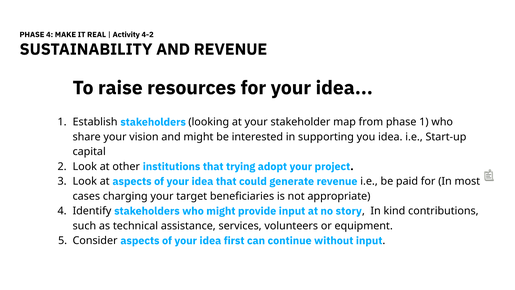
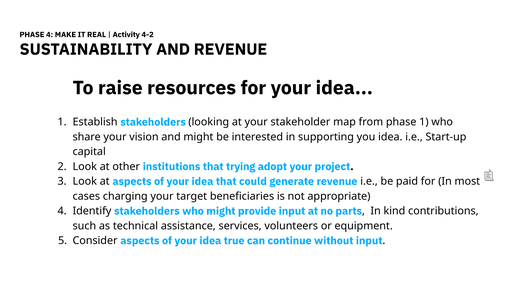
story: story -> parts
first: first -> true
